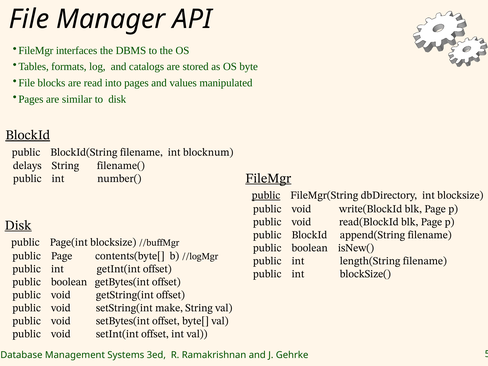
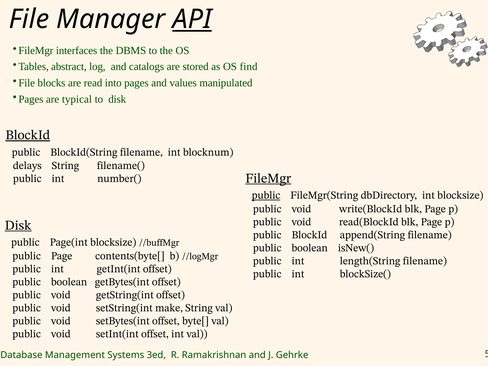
API underline: none -> present
formats: formats -> abstract
byte: byte -> find
similar: similar -> typical
